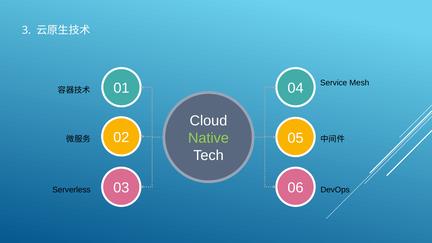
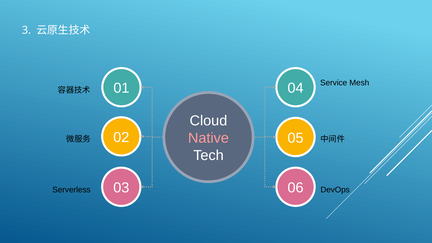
Native colour: light green -> pink
